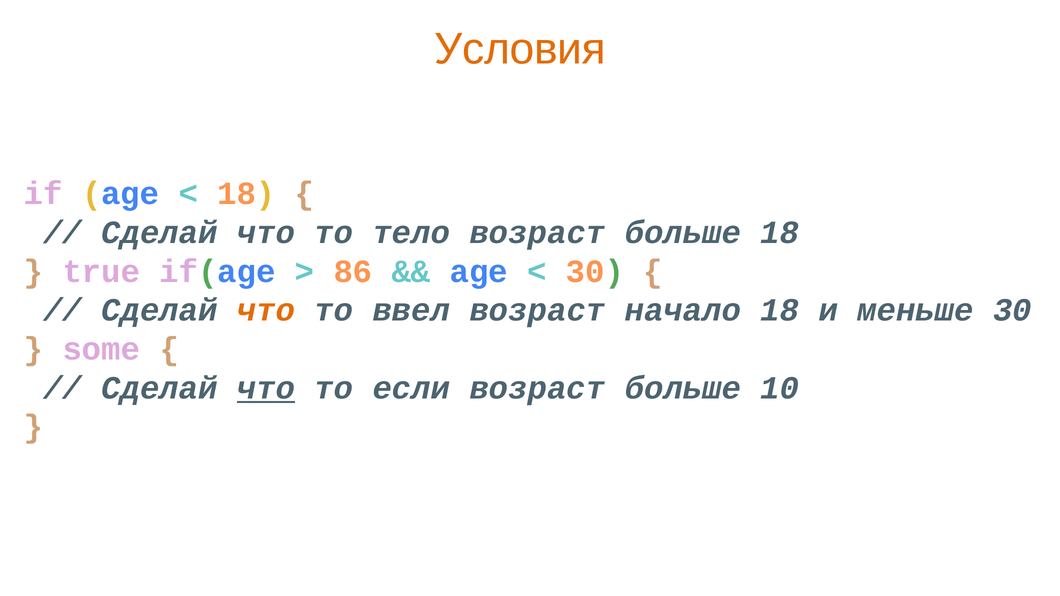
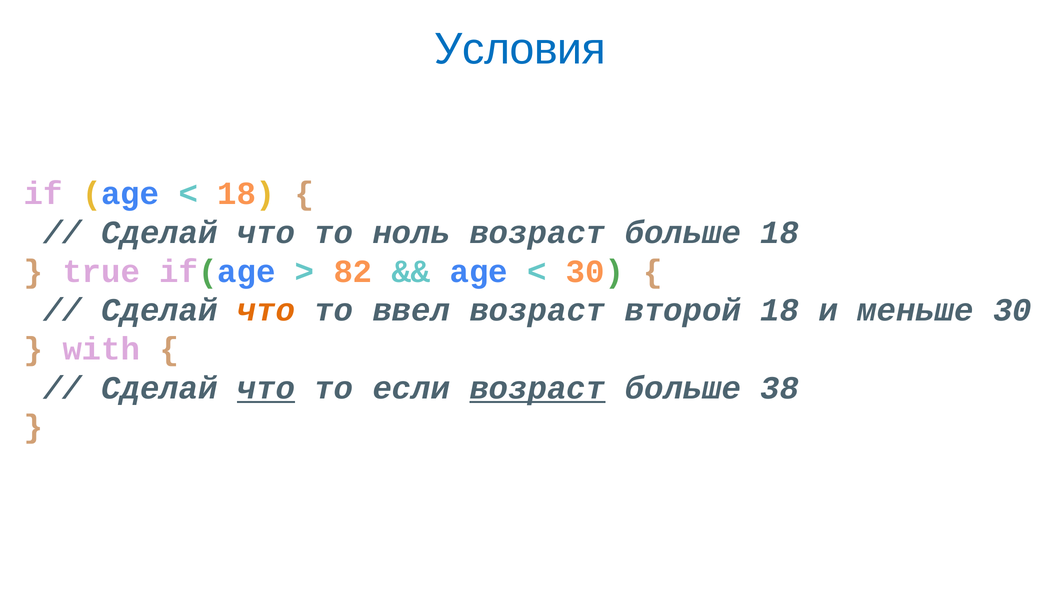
Условия colour: orange -> blue
тело: тело -> ноль
86: 86 -> 82
начало: начало -> второй
some: some -> with
возраст at (537, 388) underline: none -> present
10: 10 -> 38
